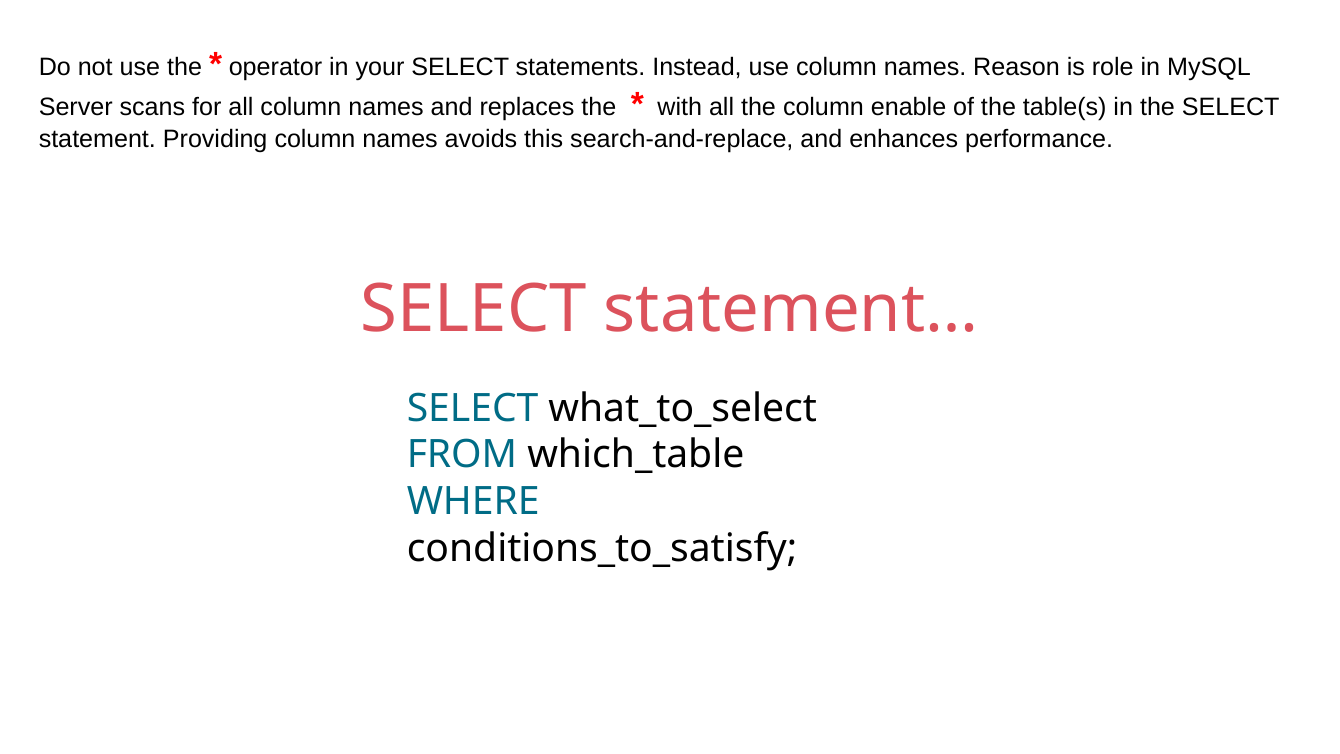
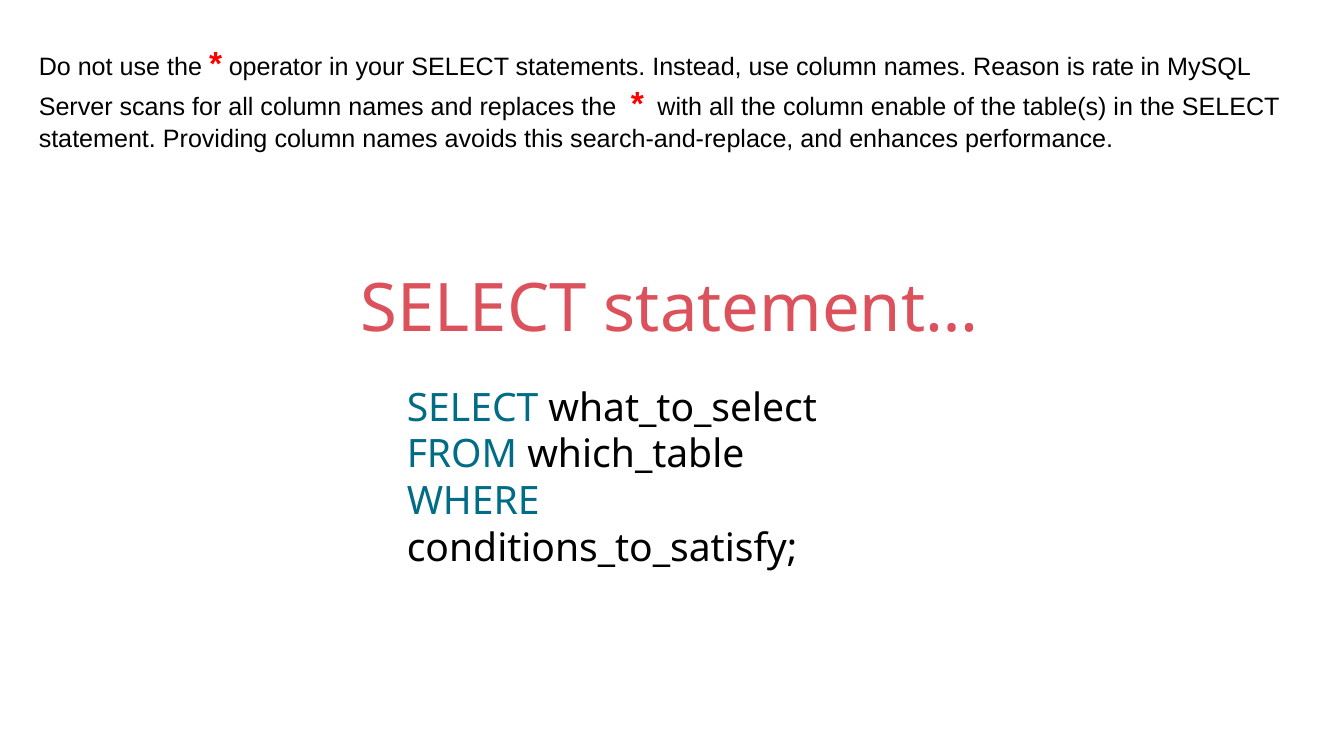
role: role -> rate
